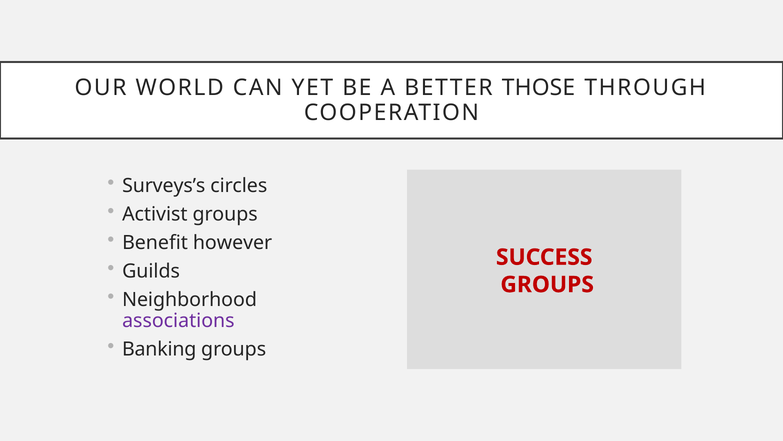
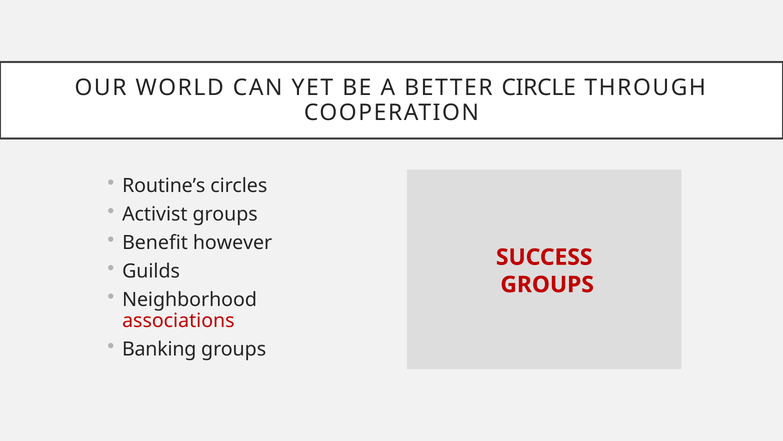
THOSE: THOSE -> CIRCLE
Surveys’s: Surveys’s -> Routine’s
associations colour: purple -> red
